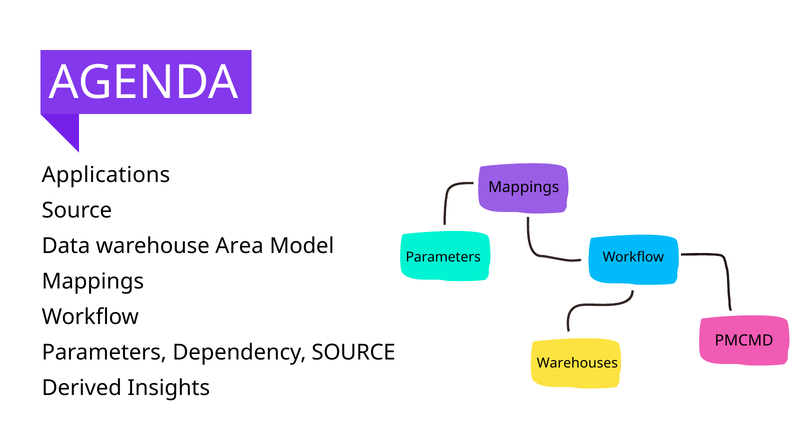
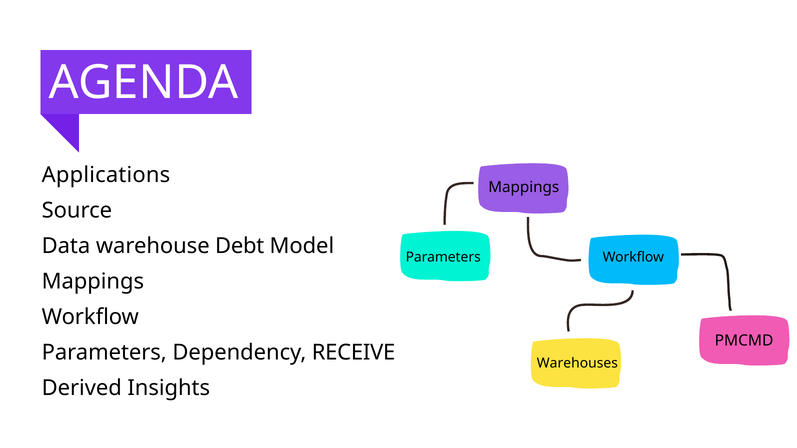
Area: Area -> Debt
Dependency SOURCE: SOURCE -> RECEIVE
